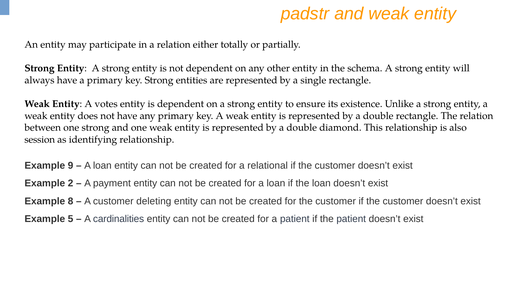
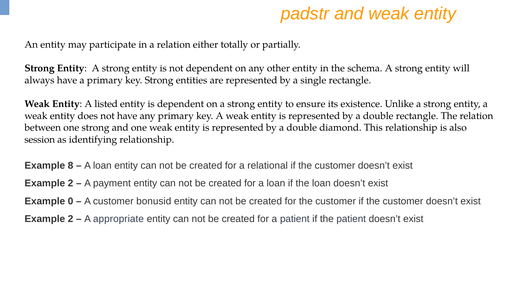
votes: votes -> listed
9: 9 -> 8
8: 8 -> 0
deleting: deleting -> bonusid
5 at (71, 219): 5 -> 2
cardinalities: cardinalities -> appropriate
